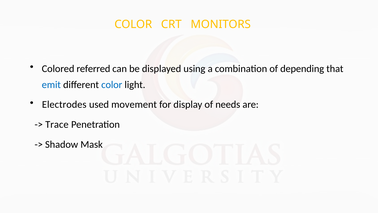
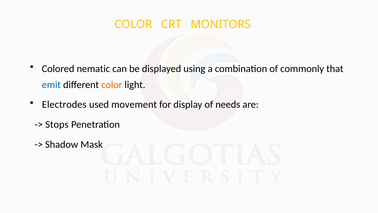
referred: referred -> nematic
depending: depending -> commonly
color at (112, 85) colour: blue -> orange
Trace: Trace -> Stops
